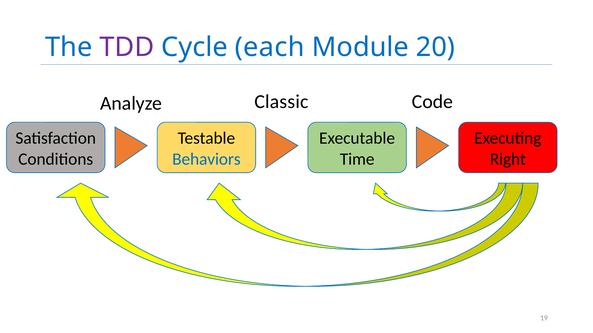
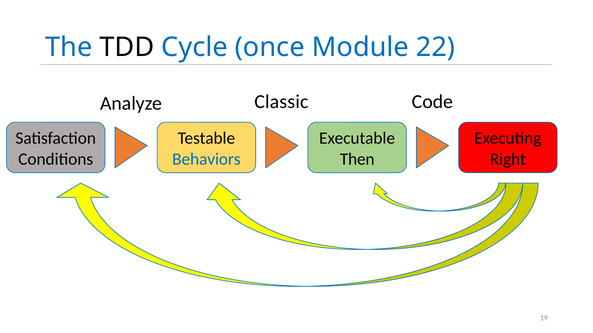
TDD colour: purple -> black
each: each -> once
20: 20 -> 22
Time: Time -> Then
